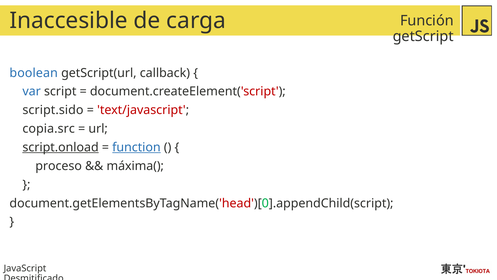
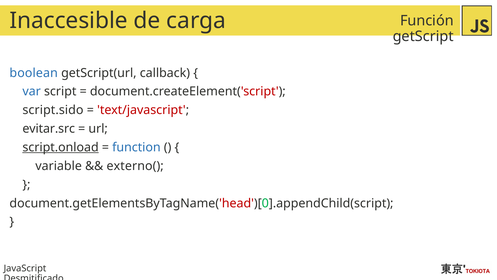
copia.src: copia.src -> evitar.src
function underline: present -> none
proceso: proceso -> variable
máxima(: máxima( -> externo(
